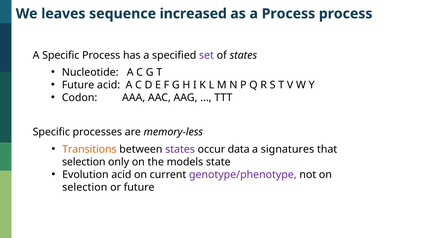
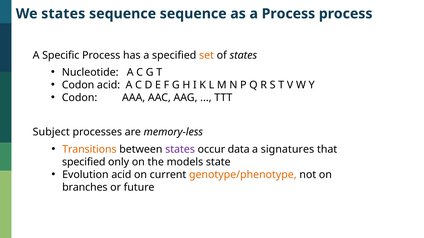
We leaves: leaves -> states
sequence increased: increased -> sequence
set colour: purple -> orange
Future at (78, 85): Future -> Codon
Specific at (51, 132): Specific -> Subject
selection at (84, 162): selection -> specified
genotype/phenotype colour: purple -> orange
selection at (85, 188): selection -> branches
